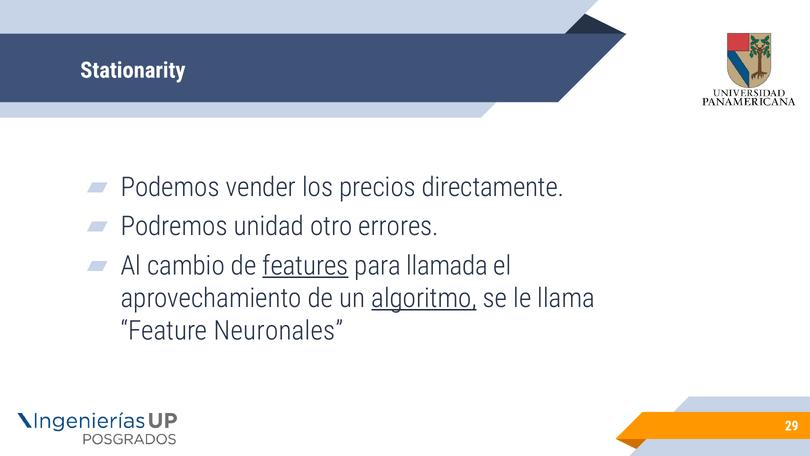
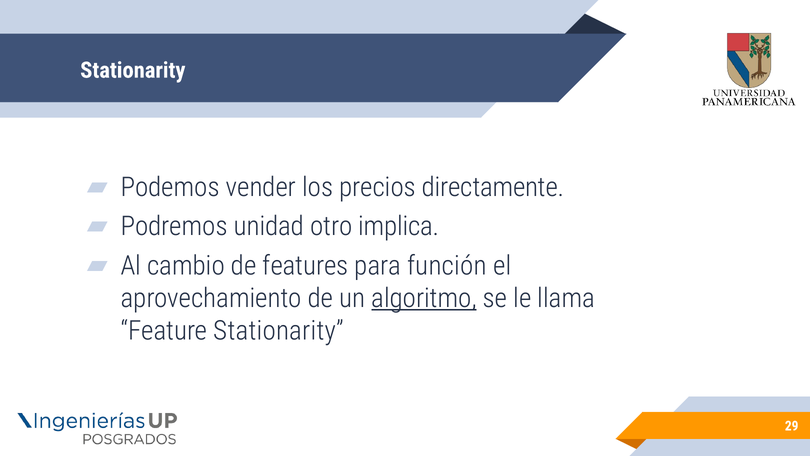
errores: errores -> implica
features underline: present -> none
llamada: llamada -> función
Feature Neuronales: Neuronales -> Stationarity
